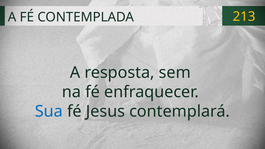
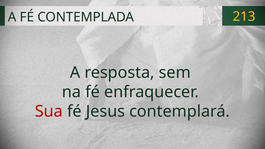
Sua colour: blue -> red
